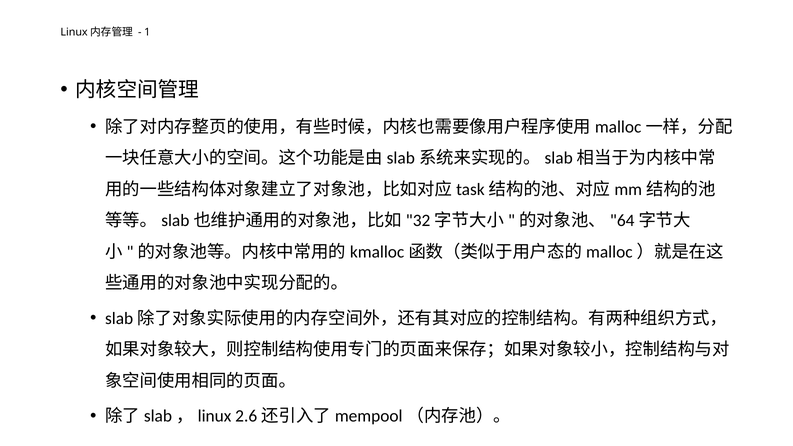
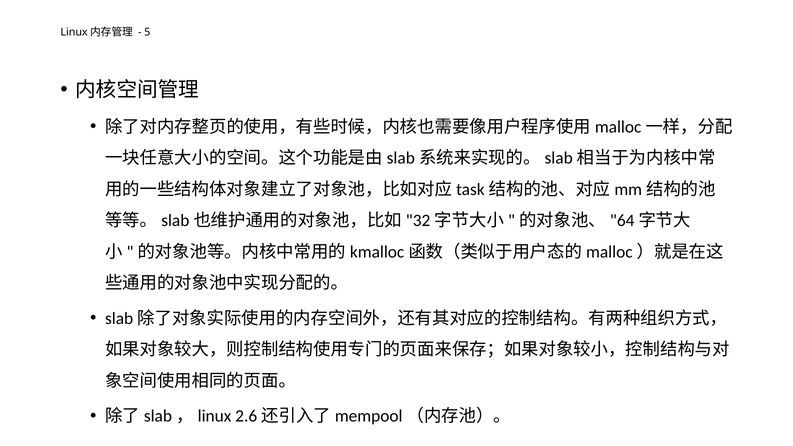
1: 1 -> 5
